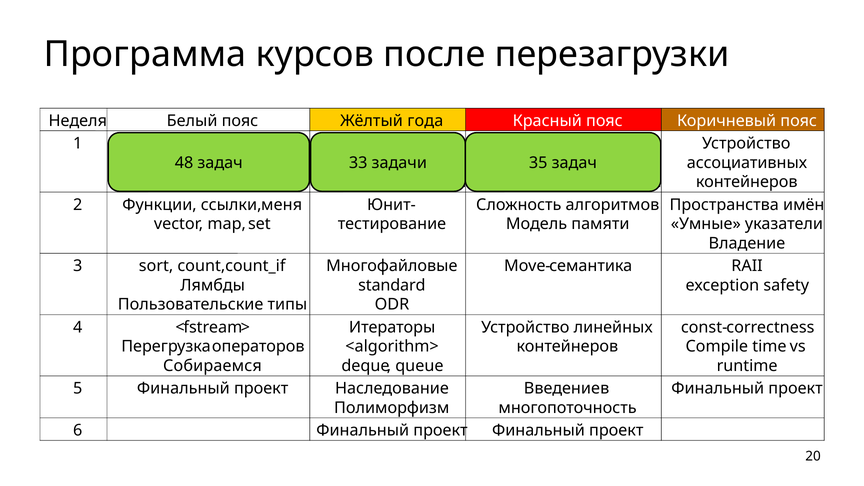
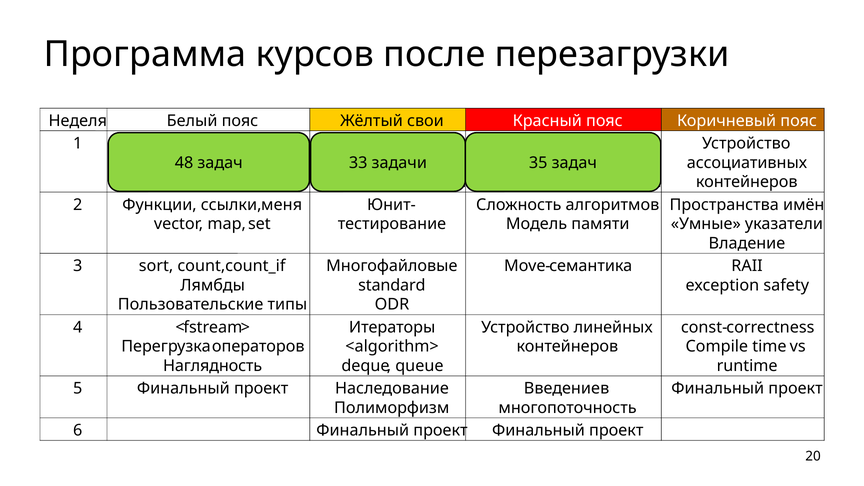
года: года -> свои
Собираемся: Собираемся -> Наглядность
